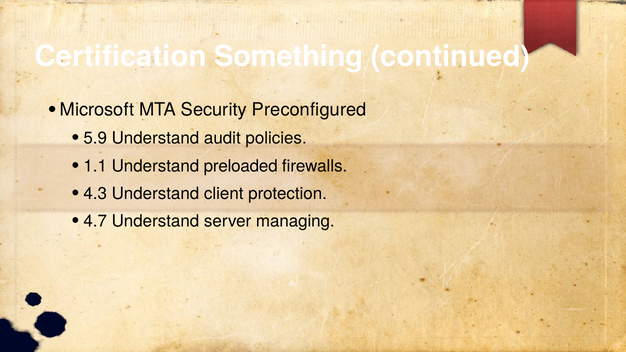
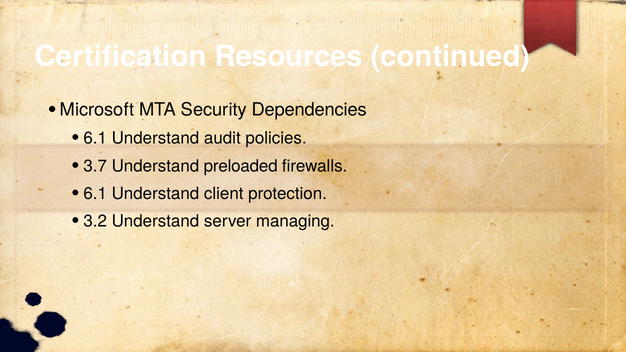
Something: Something -> Resources
Preconfigured: Preconfigured -> Dependencies
5.9 at (95, 138): 5.9 -> 6.1
1.1: 1.1 -> 3.7
4.3 at (95, 194): 4.3 -> 6.1
4.7: 4.7 -> 3.2
